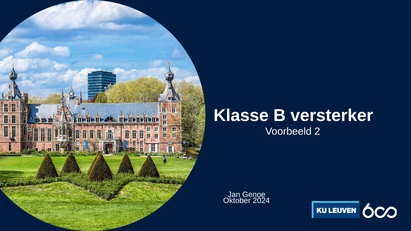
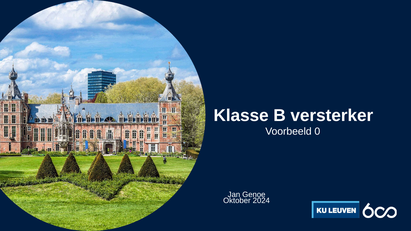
2: 2 -> 0
